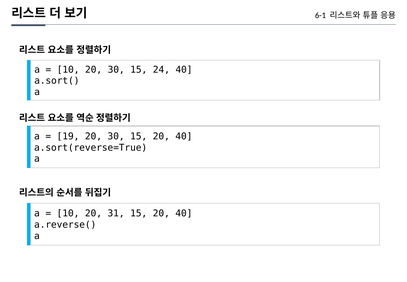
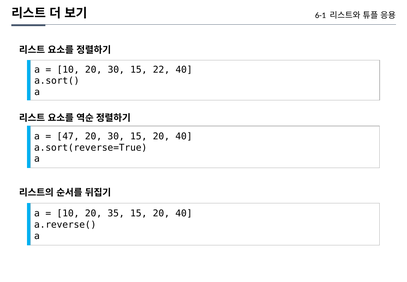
24: 24 -> 22
19: 19 -> 47
31: 31 -> 35
